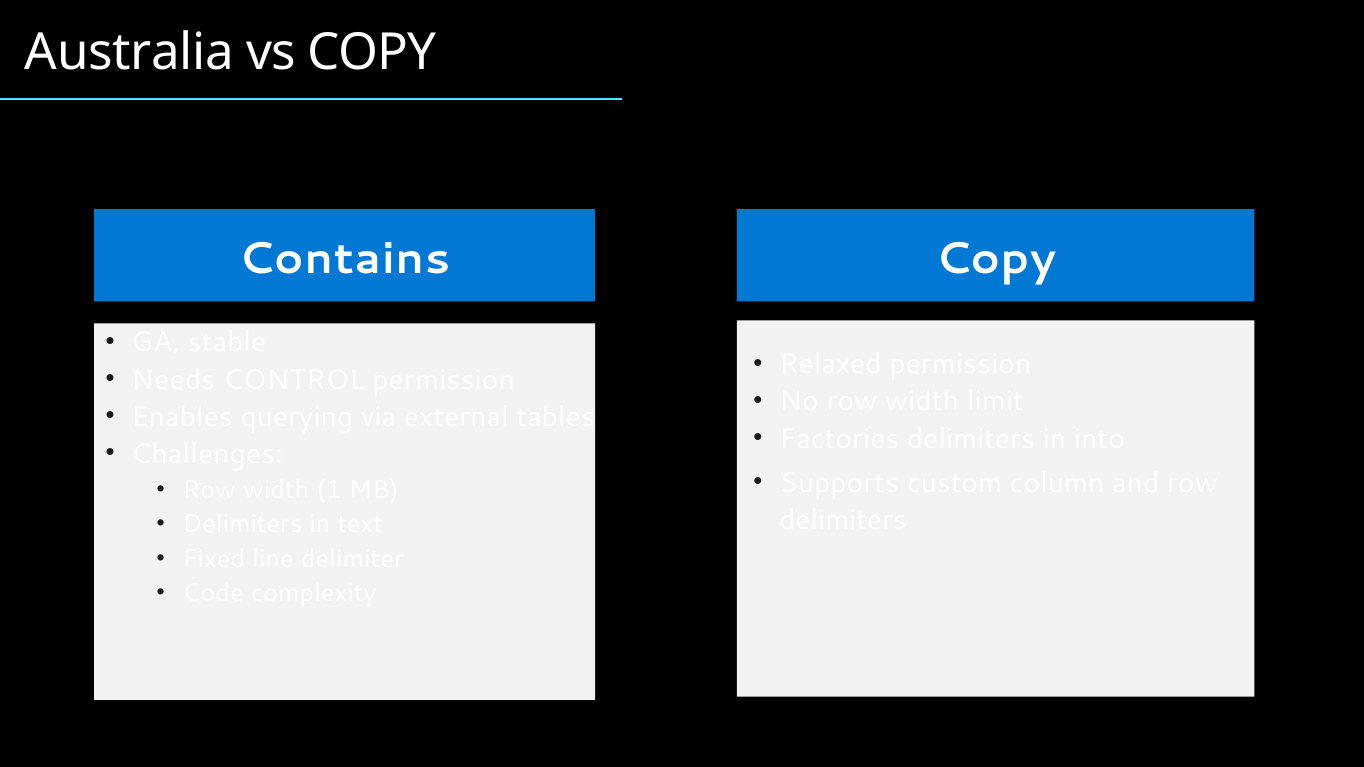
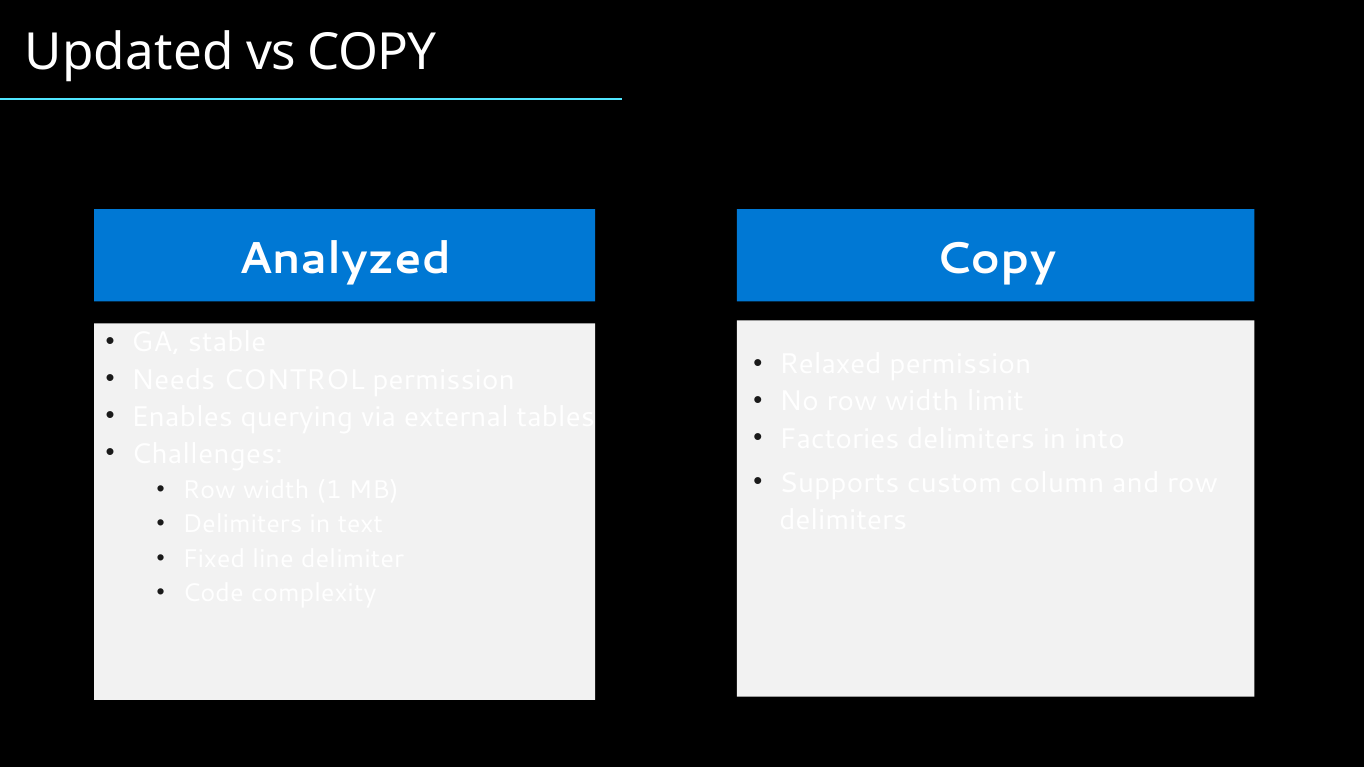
Australia: Australia -> Updated
Contains: Contains -> Analyzed
